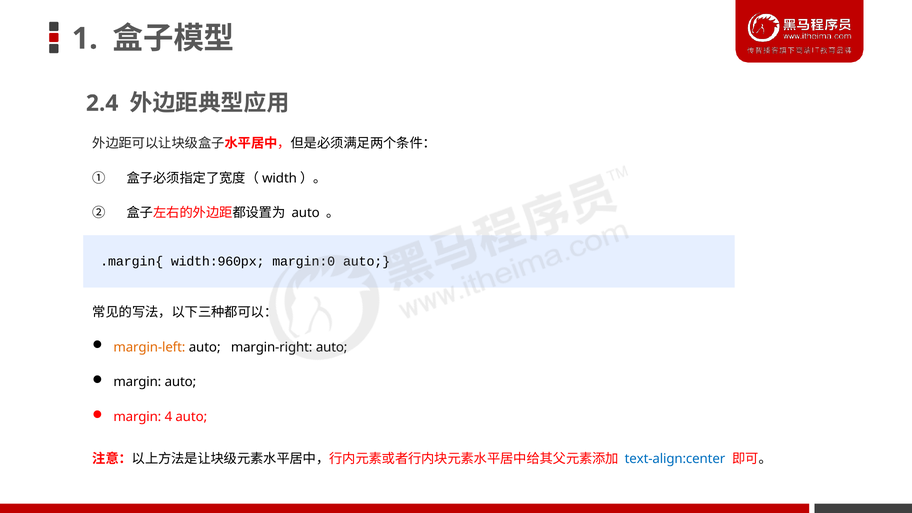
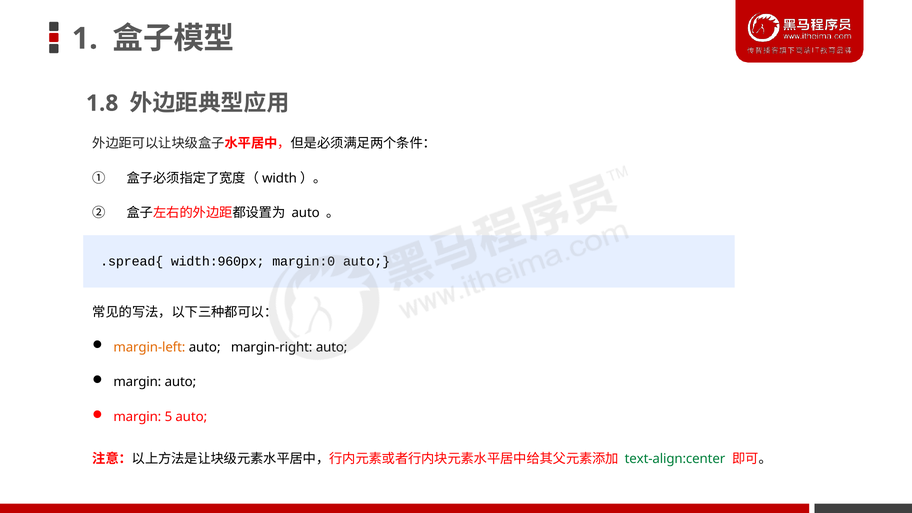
2.4: 2.4 -> 1.8
.margin{: .margin{ -> .spread{
4: 4 -> 5
text-align:center colour: blue -> green
